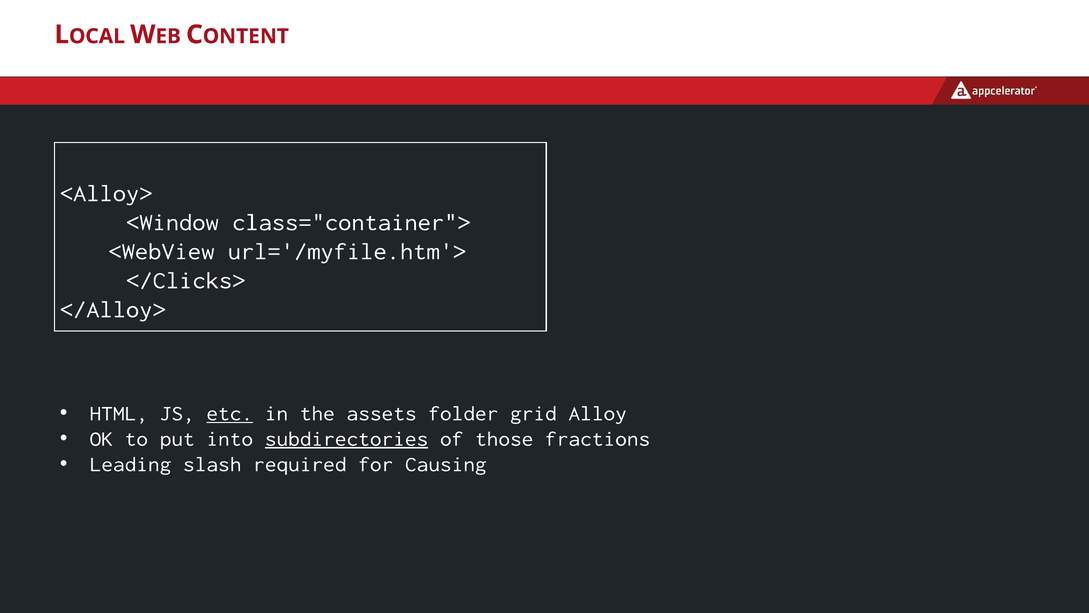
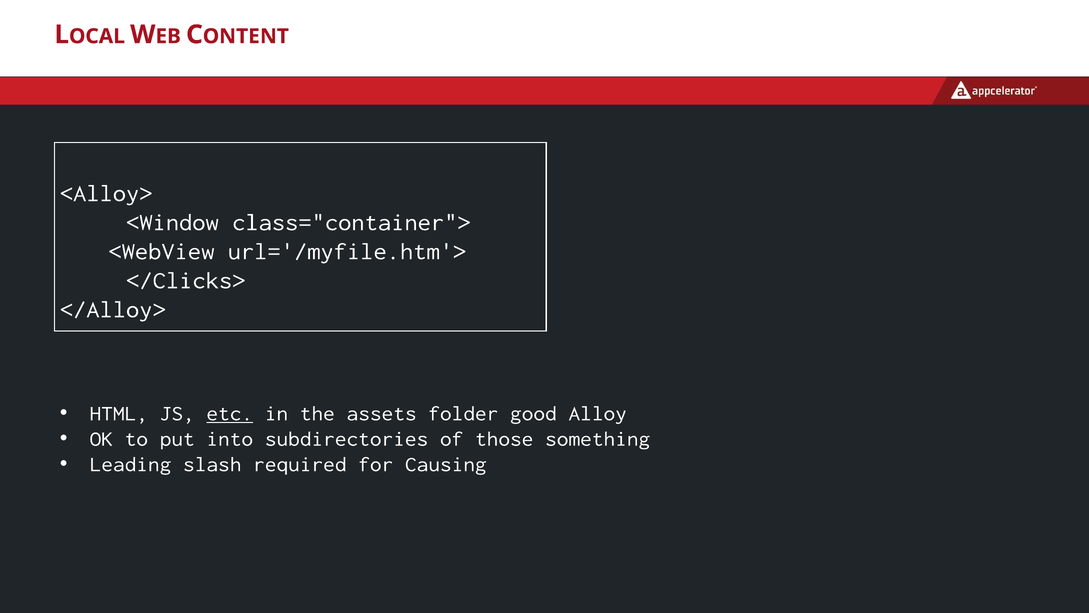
grid: grid -> good
subdirectories underline: present -> none
fractions: fractions -> something
